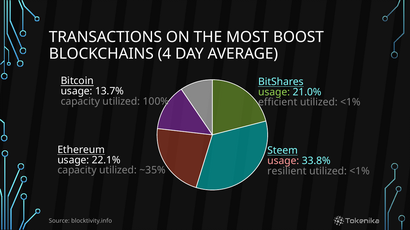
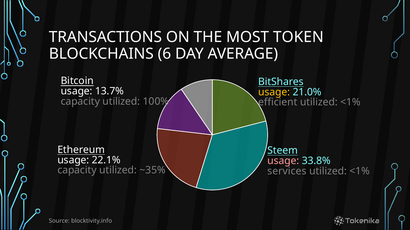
BOOST: BOOST -> TOKEN
4: 4 -> 6
usage at (274, 92) colour: light green -> yellow
resilient: resilient -> services
